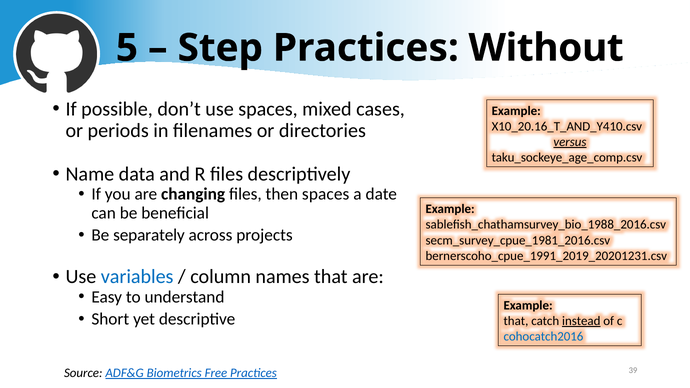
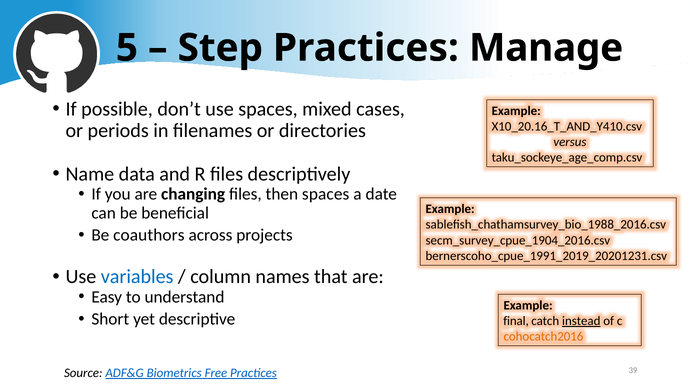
Without: Without -> Manage
versus underline: present -> none
separately: separately -> coauthors
secm_survey_cpue_1981_2016.csv: secm_survey_cpue_1981_2016.csv -> secm_survey_cpue_1904_2016.csv
that at (516, 321): that -> final
cohocatch2016 colour: blue -> orange
